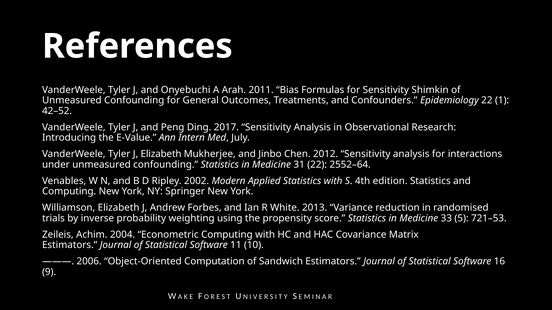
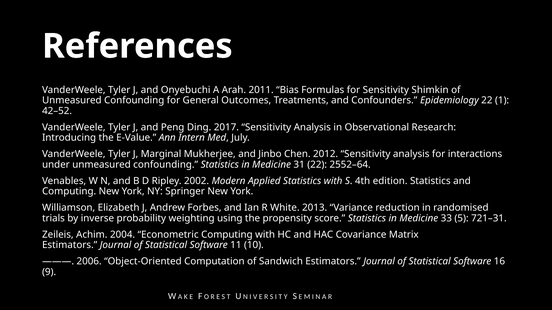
J Elizabeth: Elizabeth -> Marginal
721–53: 721–53 -> 721–31
